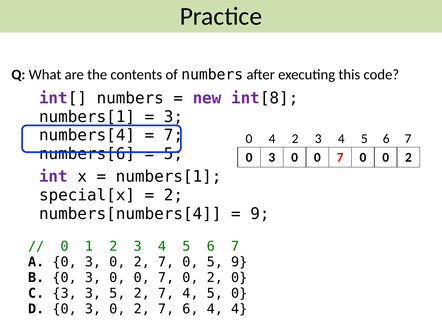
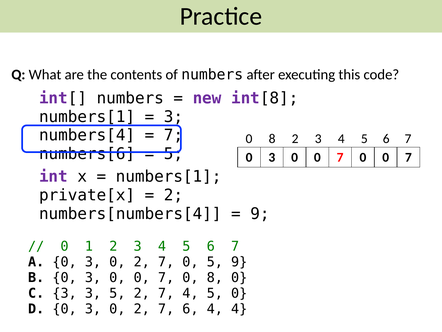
4 at (272, 138): 4 -> 8
7 0 0 2: 2 -> 7
special[x: special[x -> private[x
2 at (215, 277): 2 -> 8
